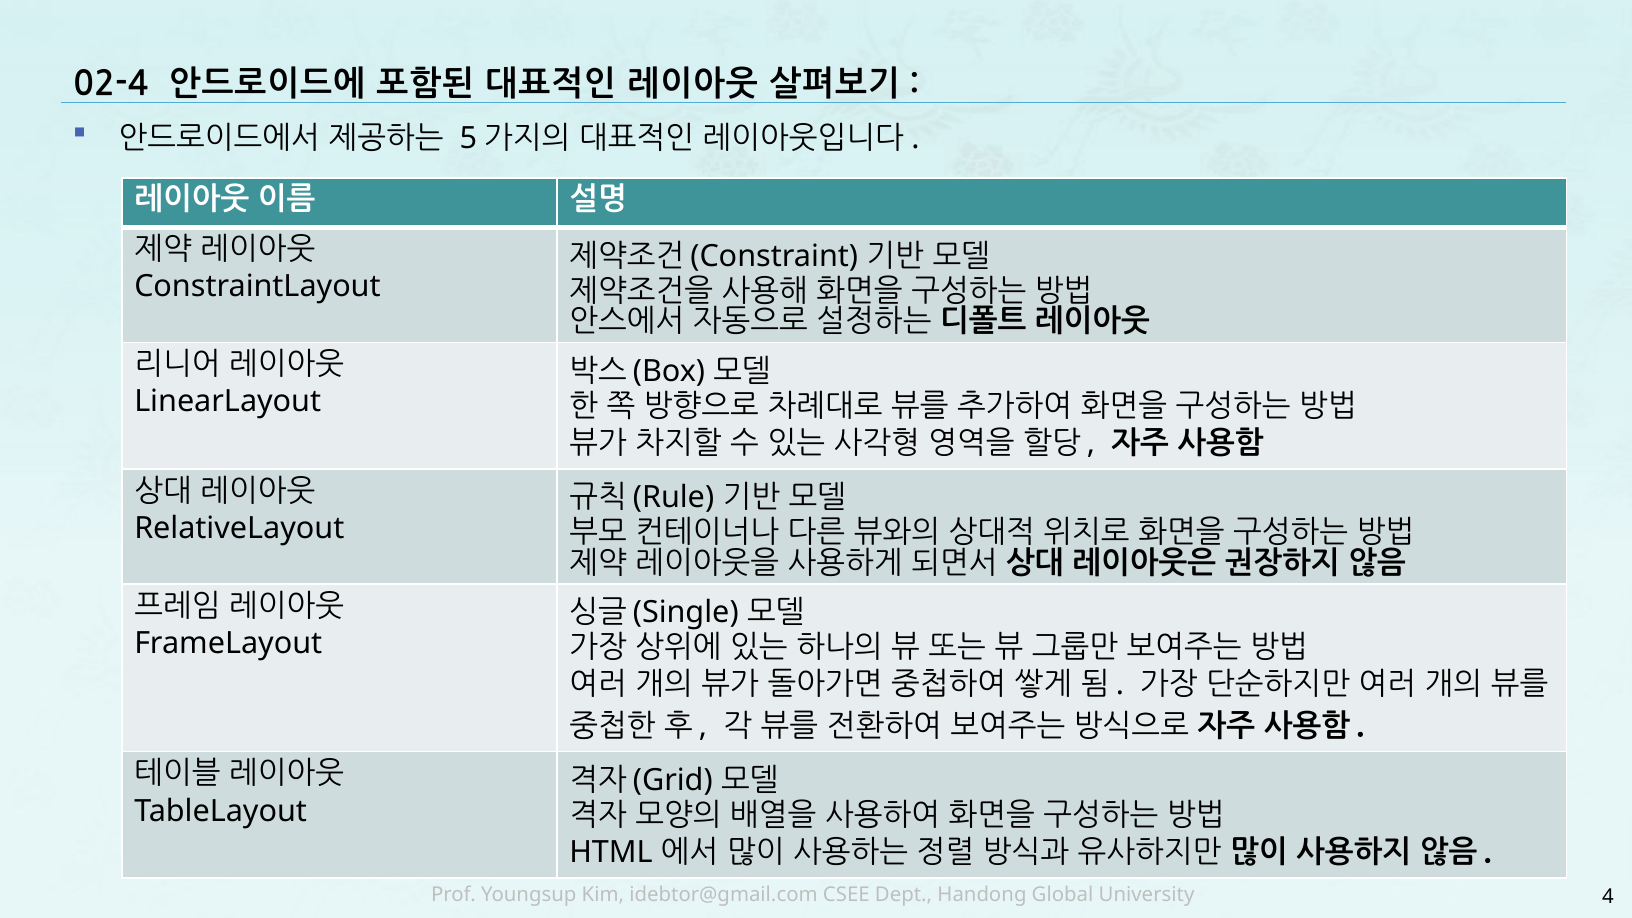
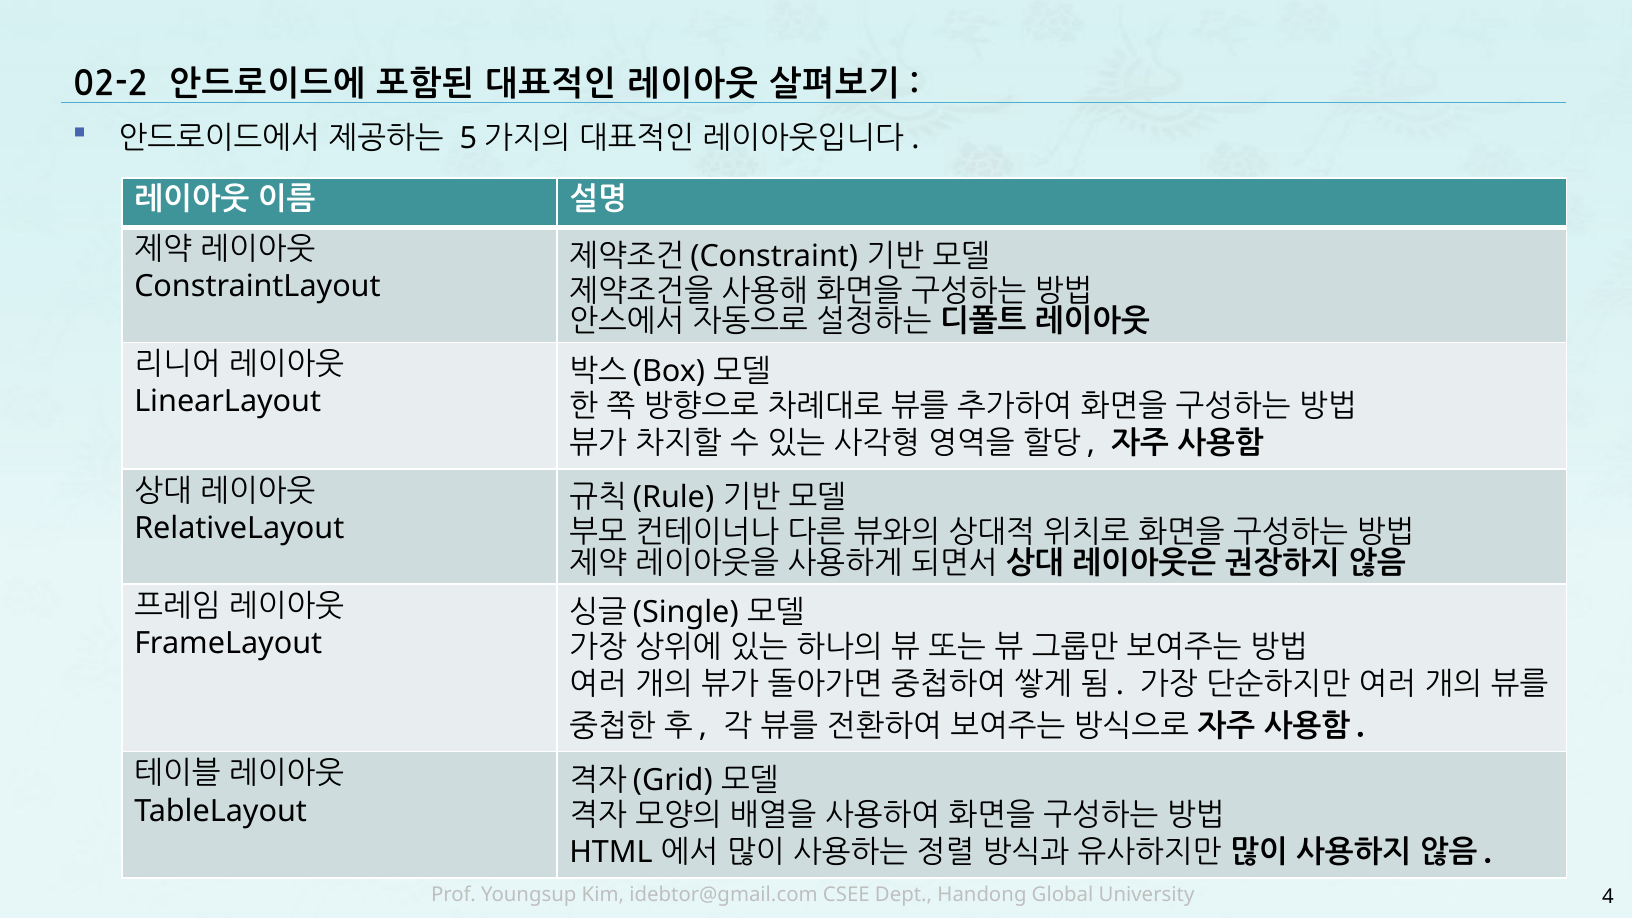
02-4: 02-4 -> 02-2
